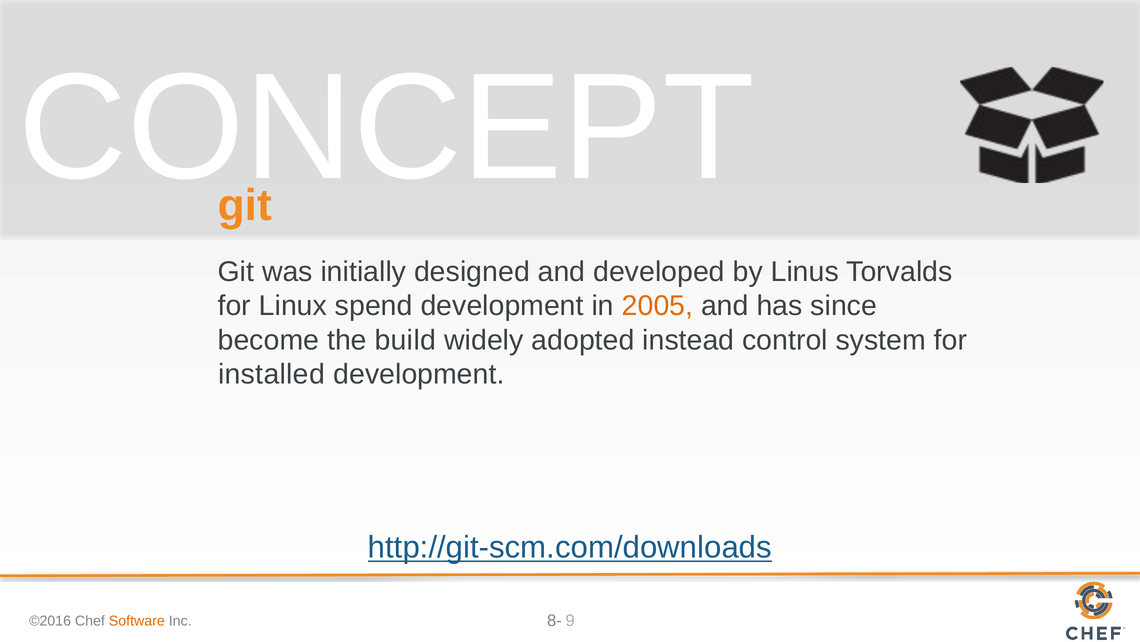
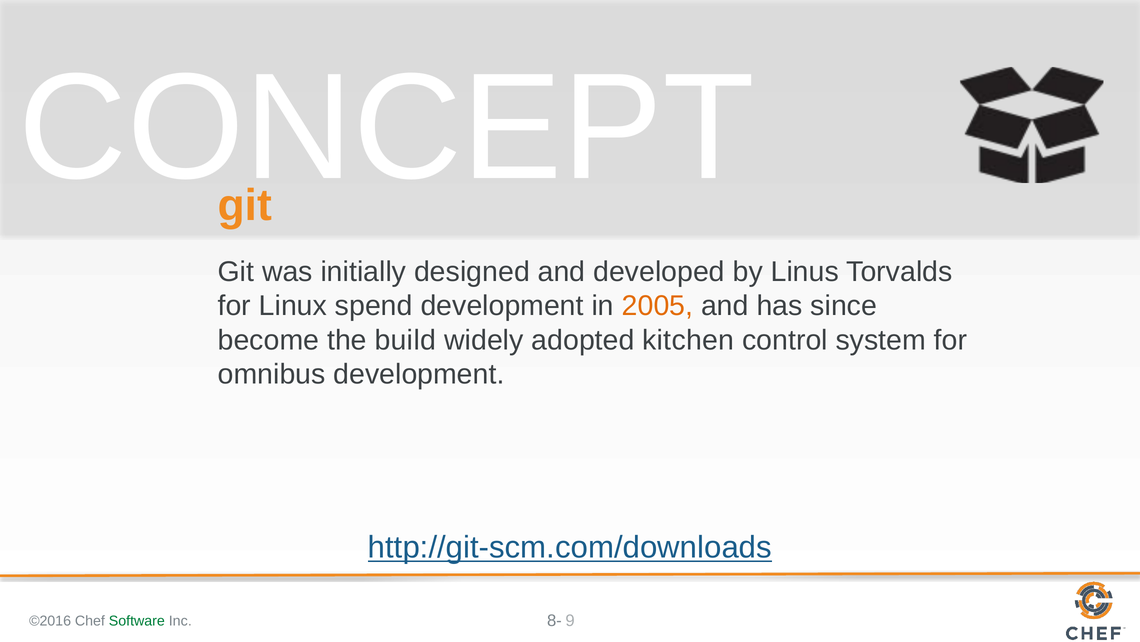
instead: instead -> kitchen
installed: installed -> omnibus
Software colour: orange -> green
